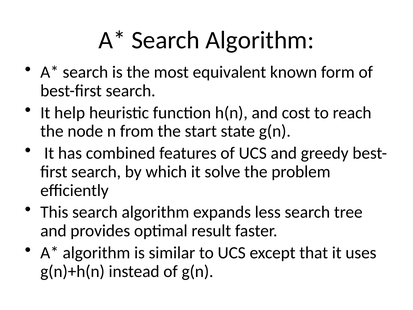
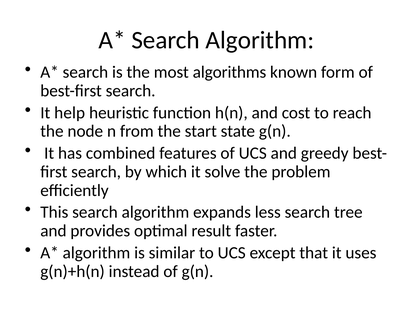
equivalent: equivalent -> algorithms
